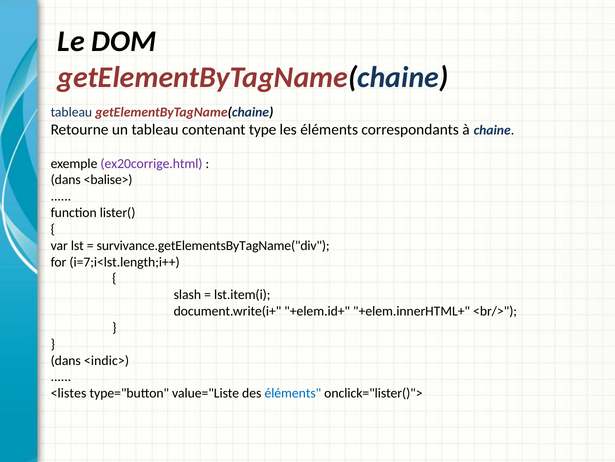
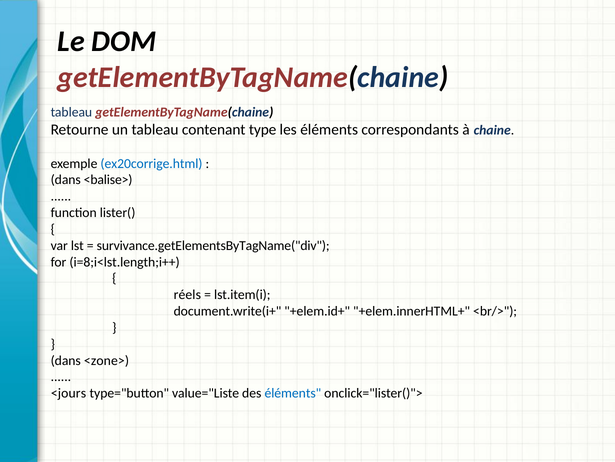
ex20corrige.html colour: purple -> blue
i=7;i<lst.length;i++: i=7;i<lst.length;i++ -> i=8;i<lst.length;i++
slash: slash -> réels
<indic>: <indic> -> <zone>
<listes: <listes -> <jours
